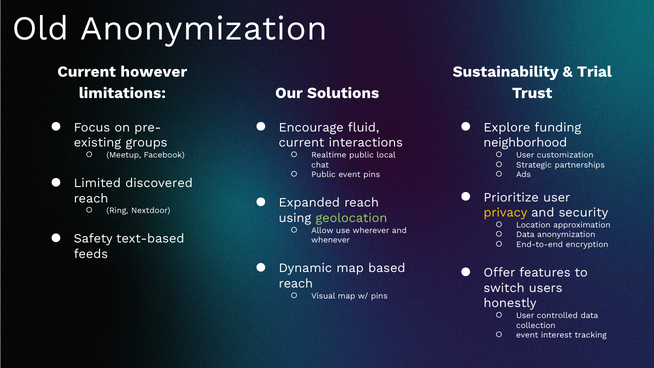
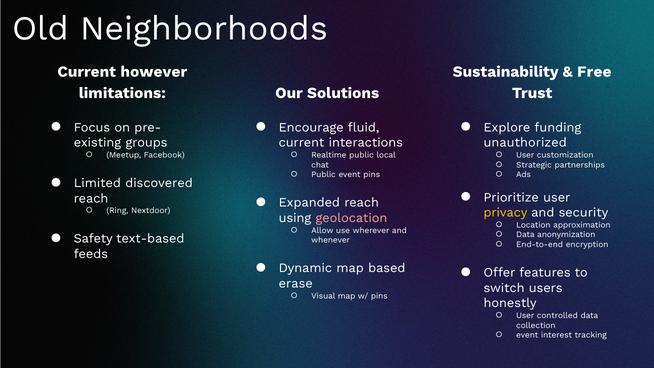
Old Anonymization: Anonymization -> Neighborhoods
Trial: Trial -> Free
neighborhood: neighborhood -> unauthorized
geolocation colour: light green -> pink
reach at (296, 283): reach -> erase
